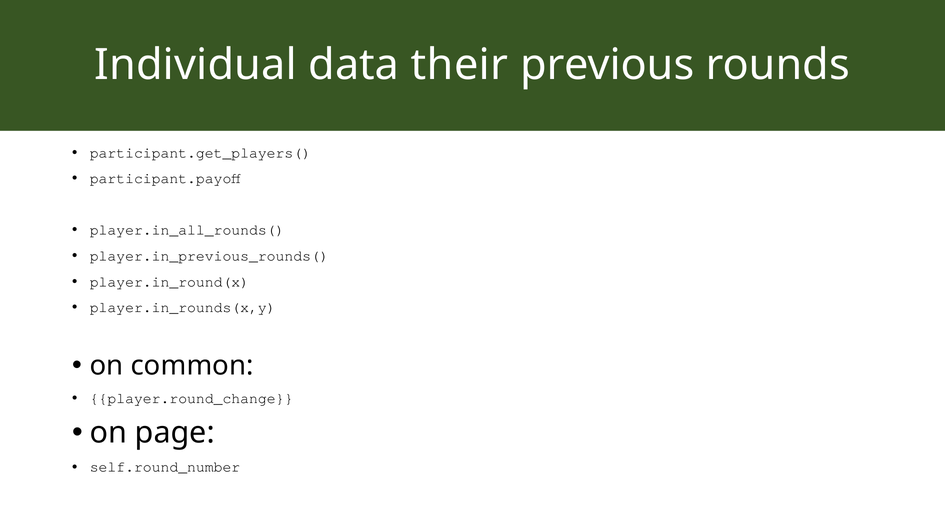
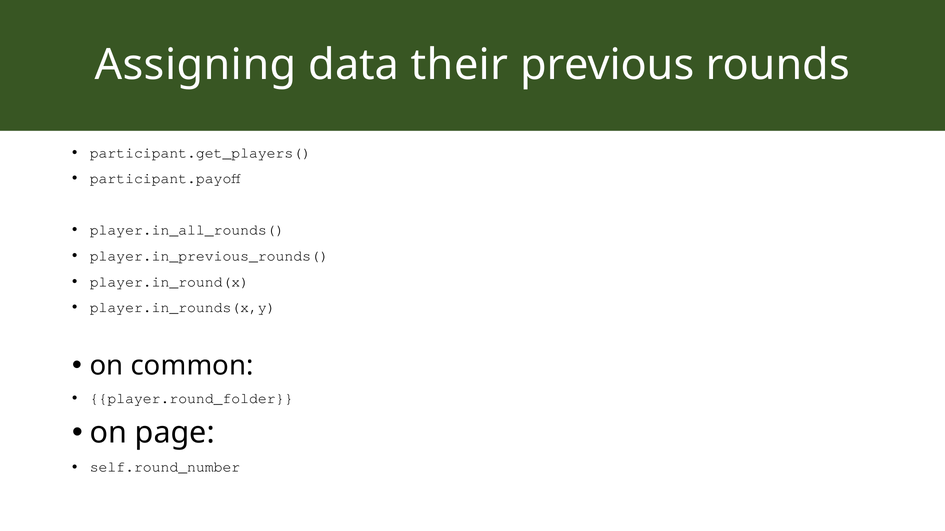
Individual: Individual -> Assigning
player.round_change: player.round_change -> player.round_folder
